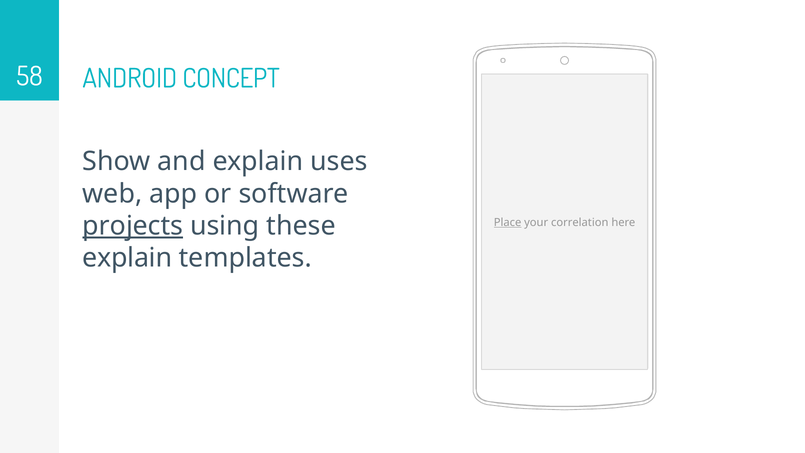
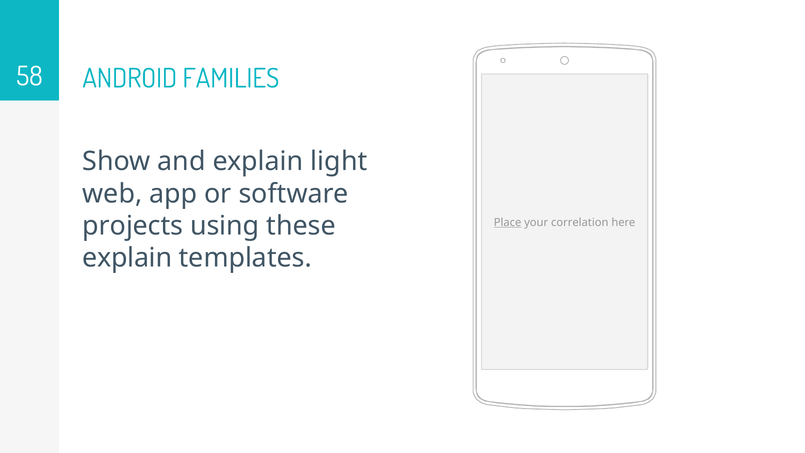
CONCEPT: CONCEPT -> FAMILIES
uses: uses -> light
projects underline: present -> none
